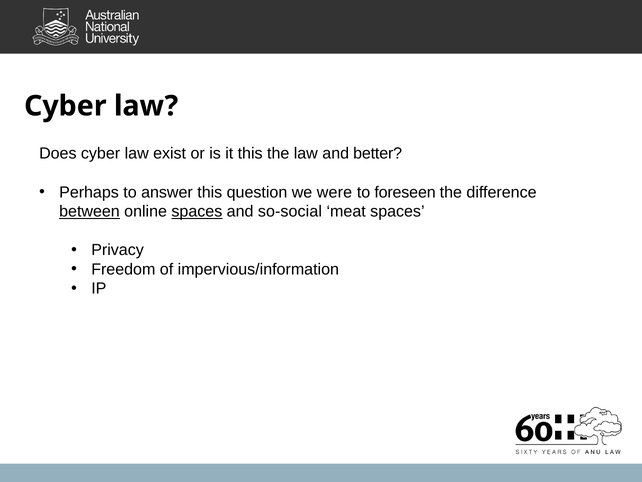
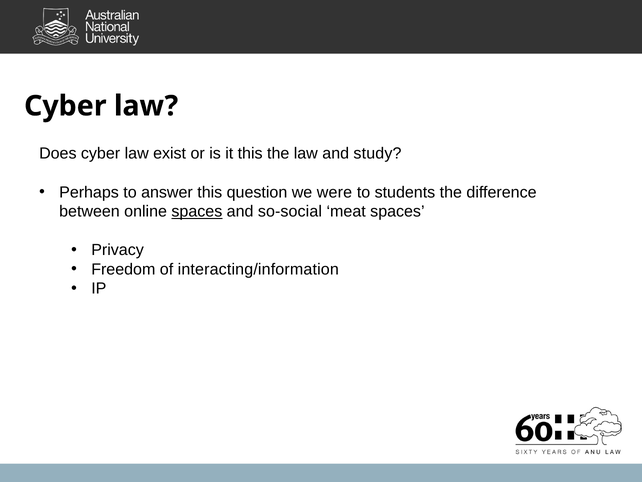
better: better -> study
foreseen: foreseen -> students
between underline: present -> none
impervious/information: impervious/information -> interacting/information
